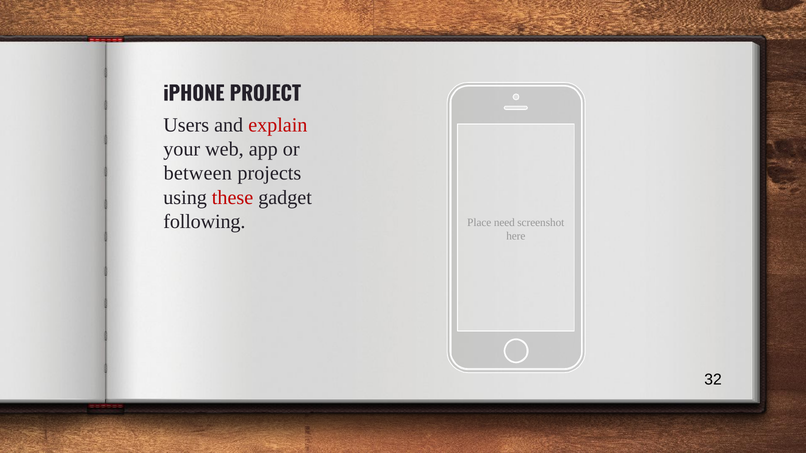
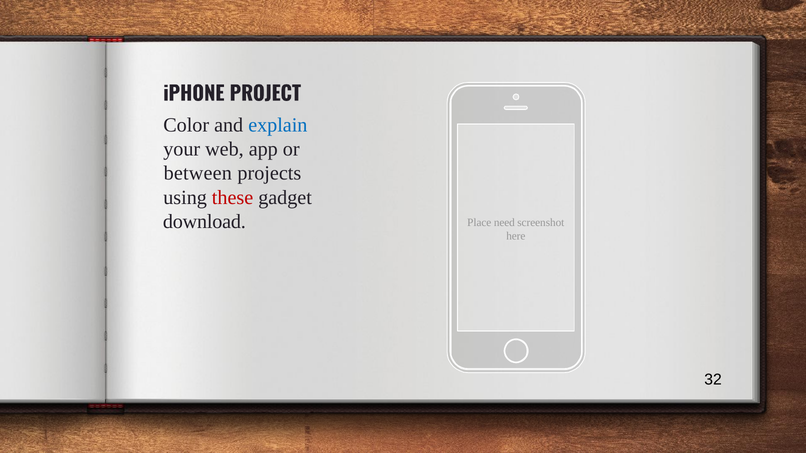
Users: Users -> Color
explain colour: red -> blue
following: following -> download
